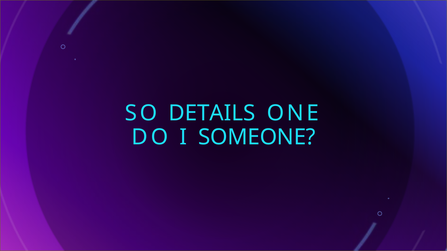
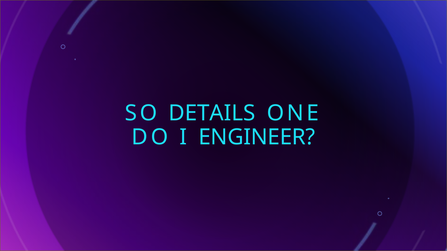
SOMEONE: SOMEONE -> ENGINEER
